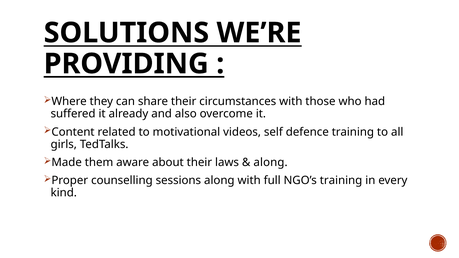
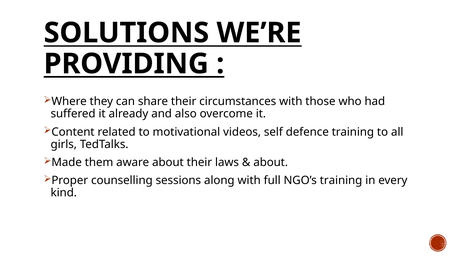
along at (271, 163): along -> about
